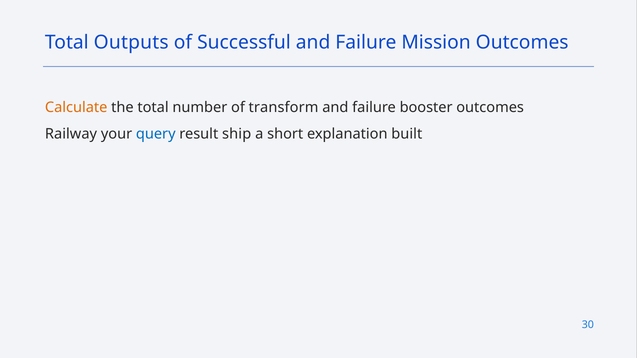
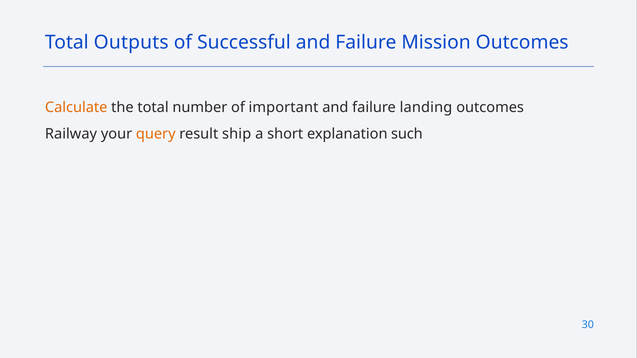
transform: transform -> important
booster: booster -> landing
query colour: blue -> orange
built: built -> such
